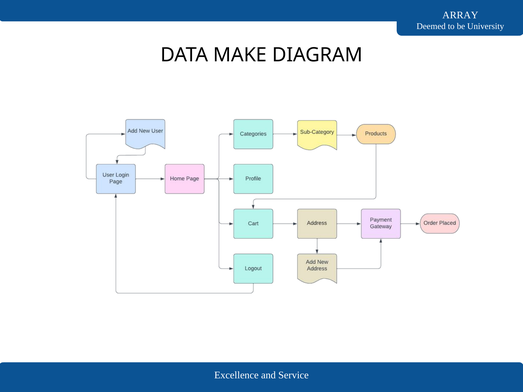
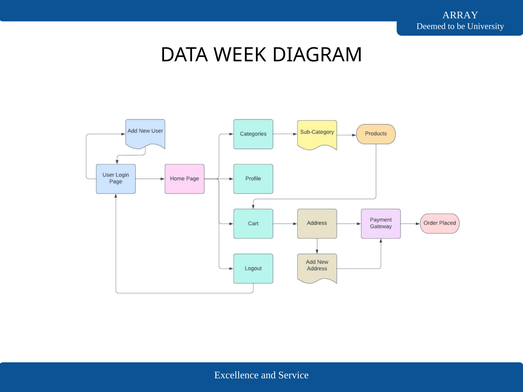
MAKE: MAKE -> WEEK
